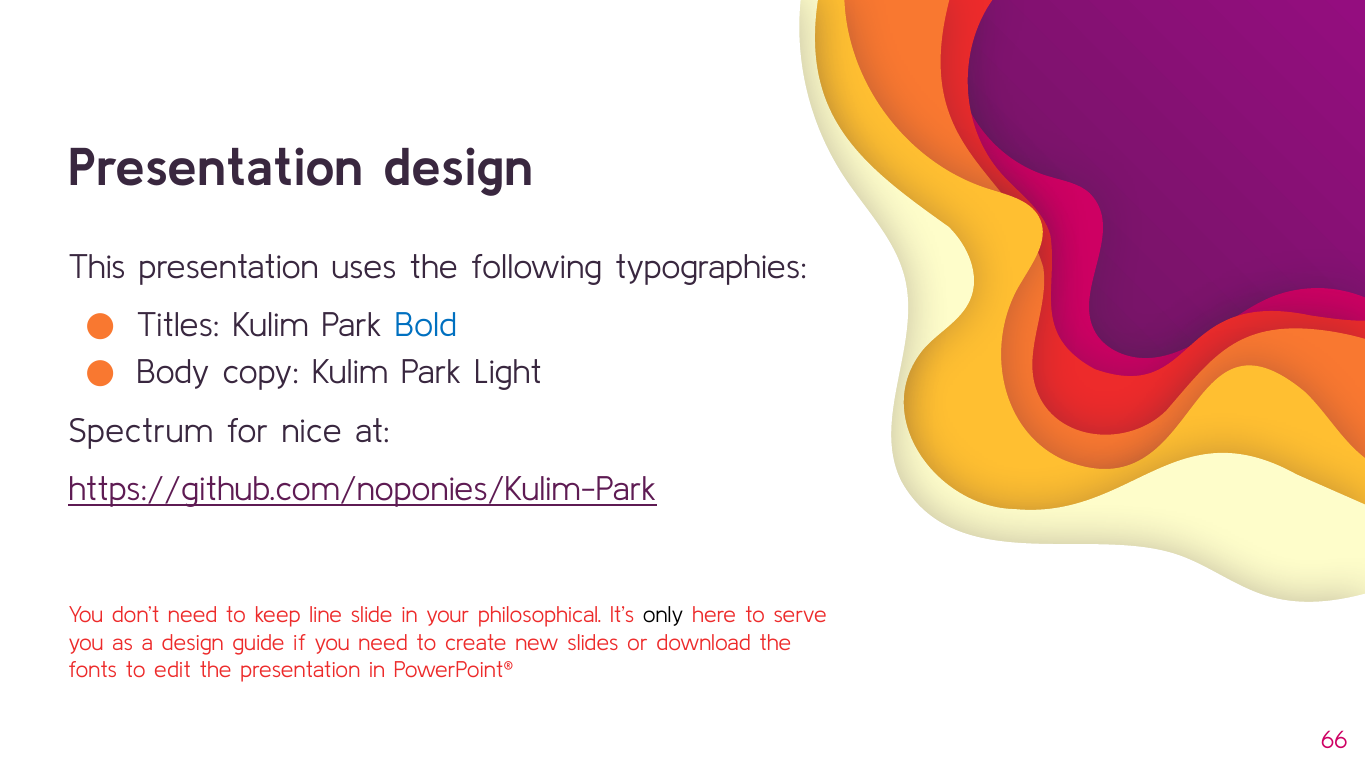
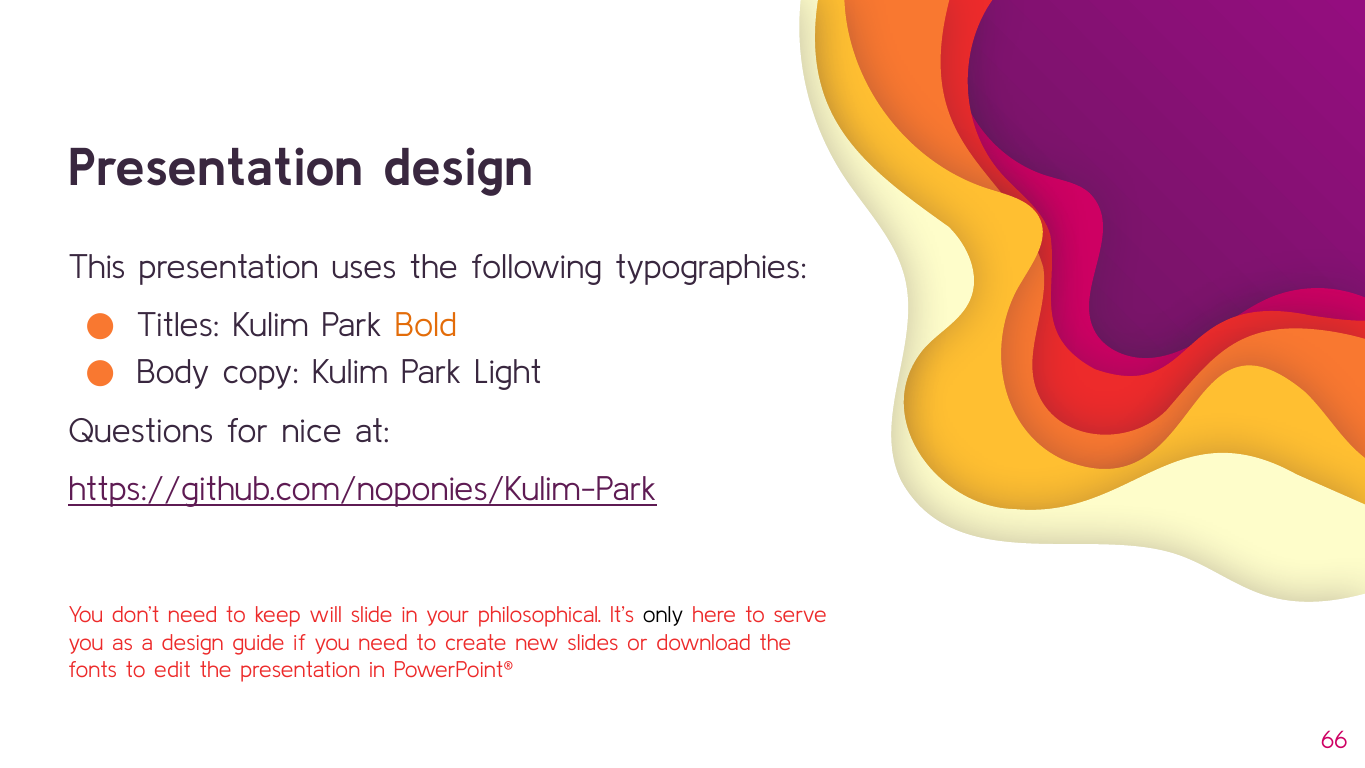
Bold colour: blue -> orange
Spectrum: Spectrum -> Questions
line: line -> will
